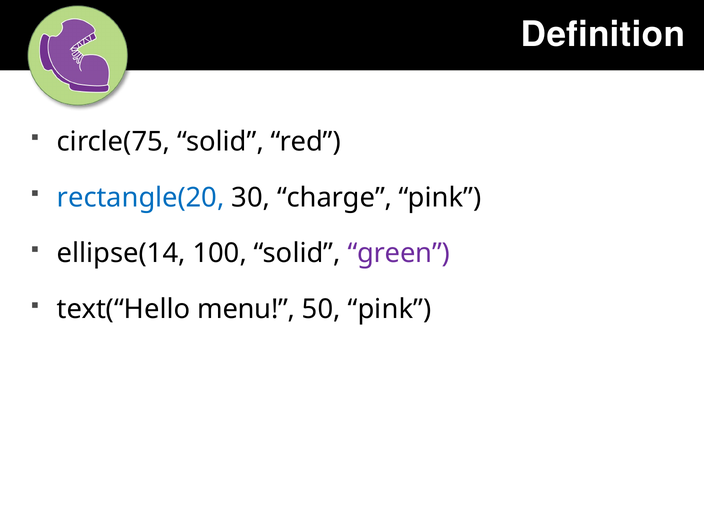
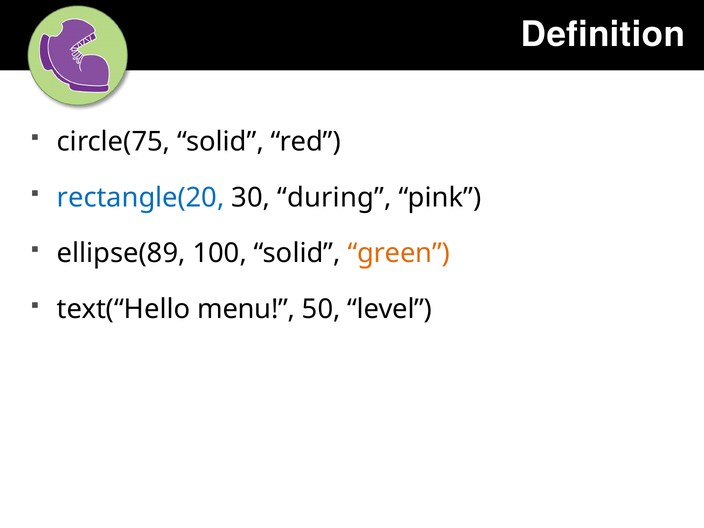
charge: charge -> during
ellipse(14: ellipse(14 -> ellipse(89
green colour: purple -> orange
50 pink: pink -> level
